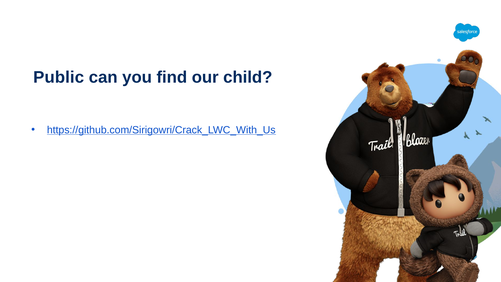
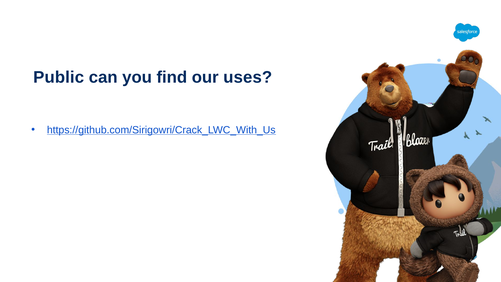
child: child -> uses
